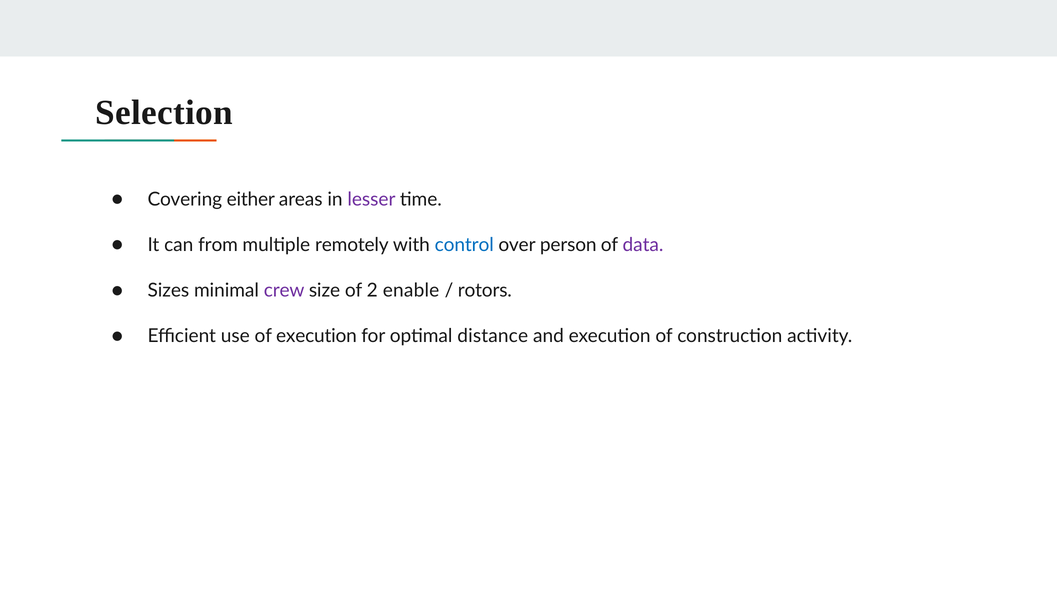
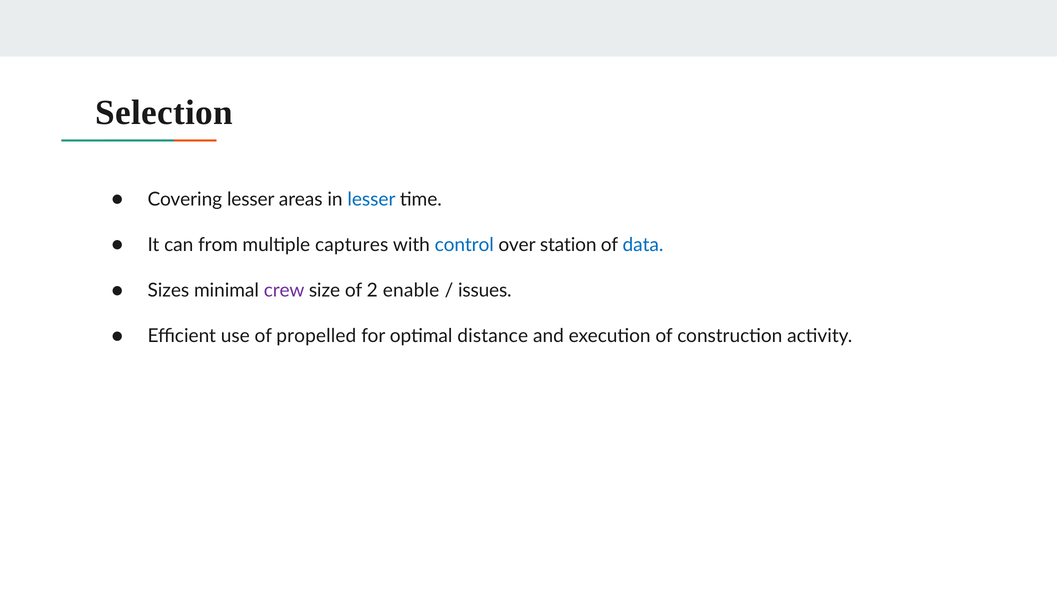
Covering either: either -> lesser
lesser at (371, 199) colour: purple -> blue
remotely: remotely -> captures
person: person -> station
data colour: purple -> blue
rotors: rotors -> issues
of execution: execution -> propelled
